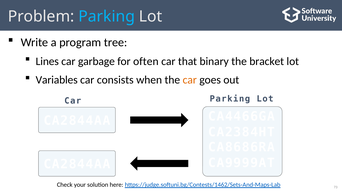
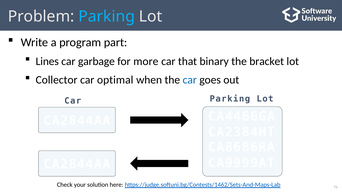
tree: tree -> part
often: often -> more
Variables: Variables -> Collector
consists: consists -> optimal
car at (190, 80) colour: orange -> blue
